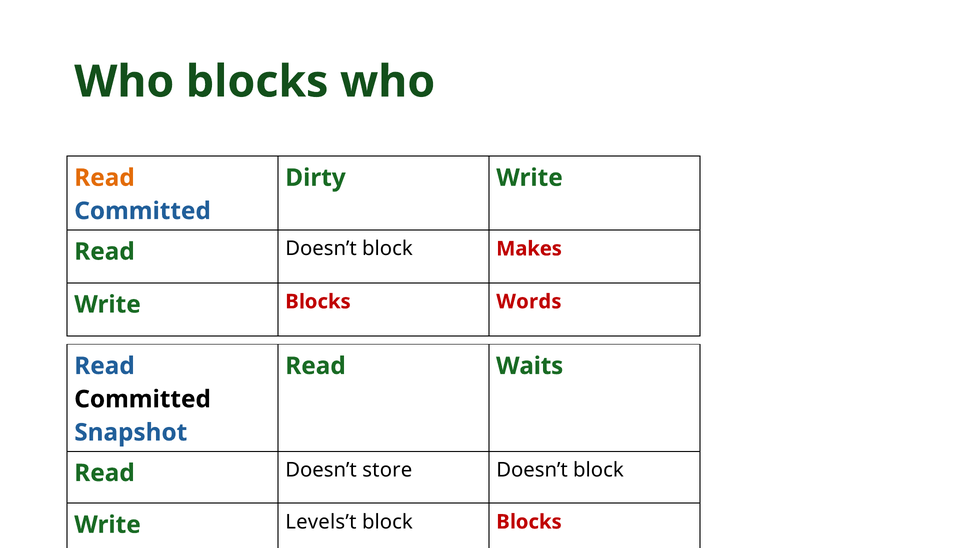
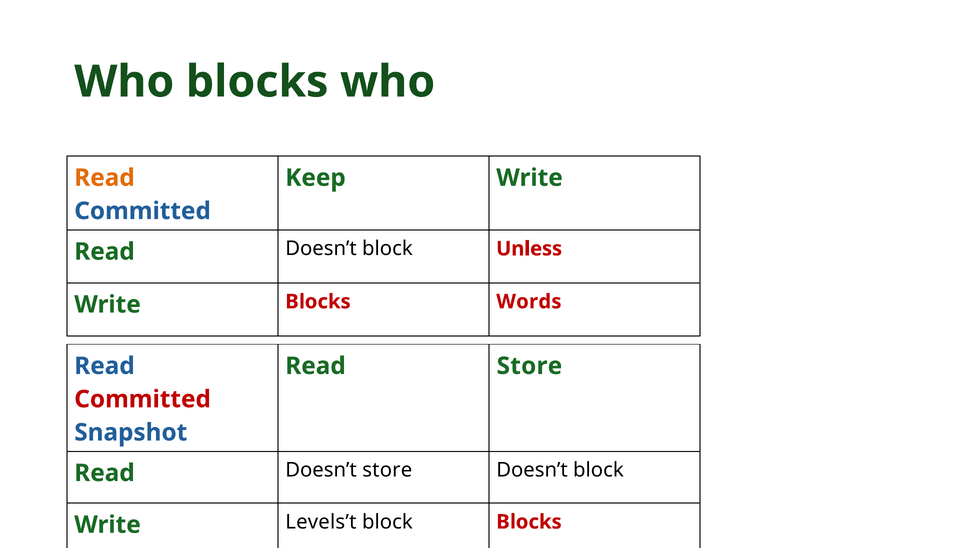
Dirty: Dirty -> Keep
Makes: Makes -> Unless
Read Waits: Waits -> Store
Committed at (143, 399) colour: black -> red
